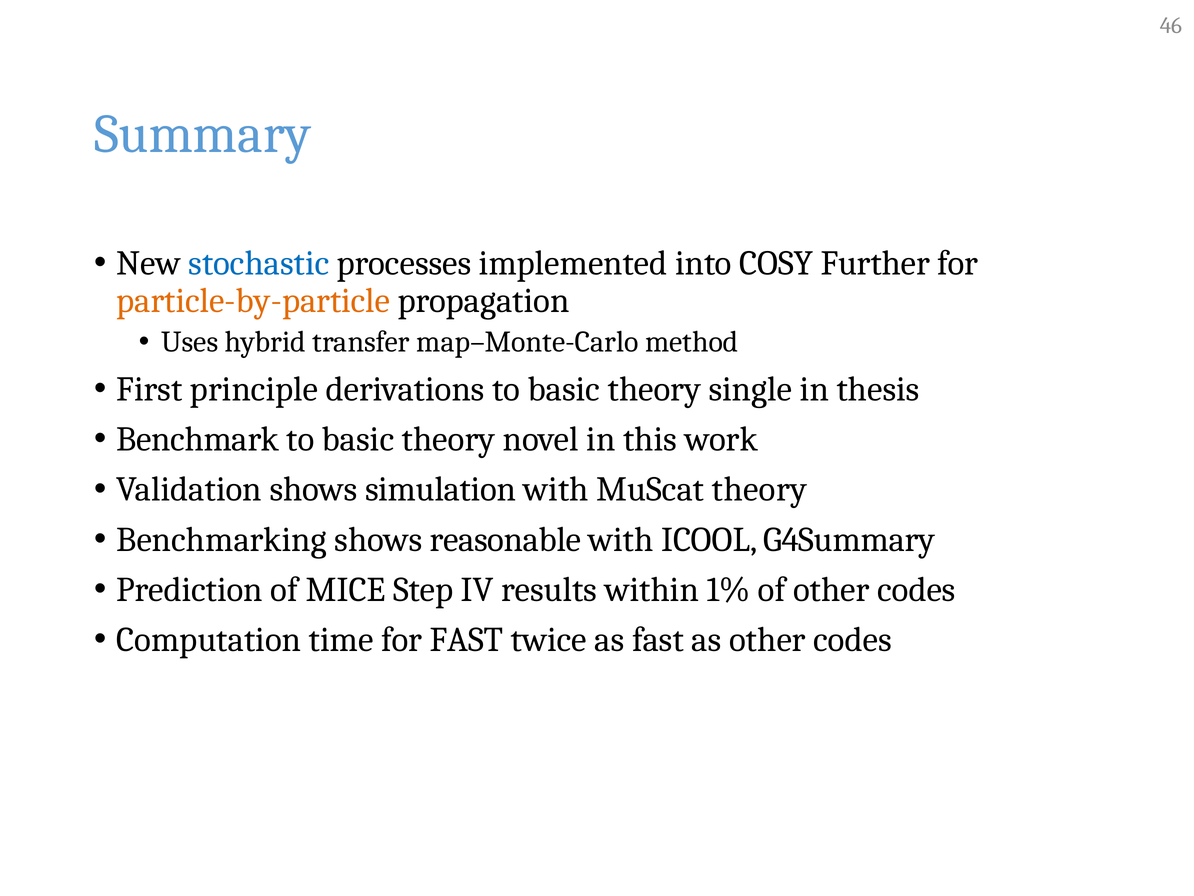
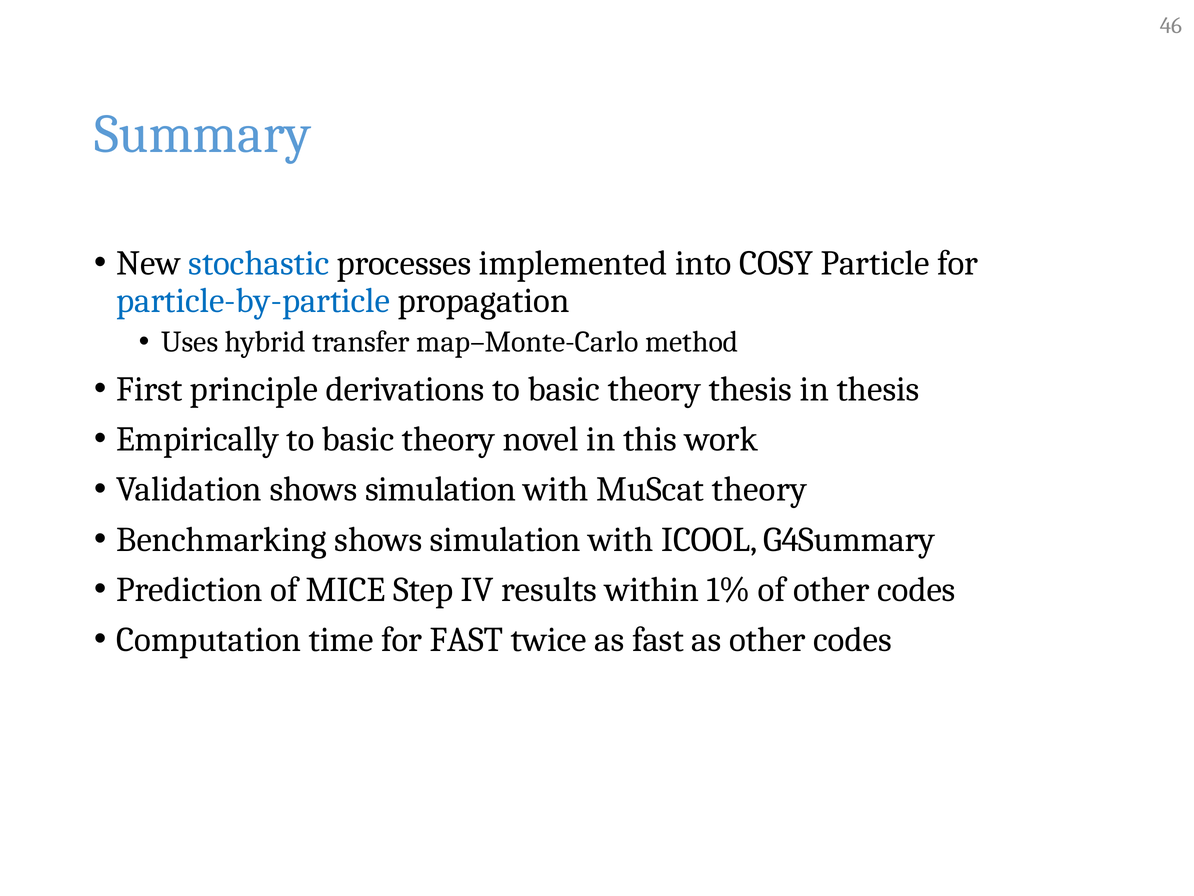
Further: Further -> Particle
particle-by-particle colour: orange -> blue
theory single: single -> thesis
Benchmark: Benchmark -> Empirically
Benchmarking shows reasonable: reasonable -> simulation
